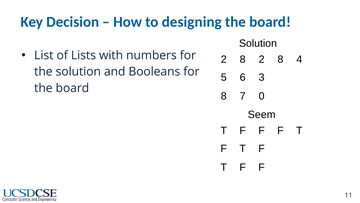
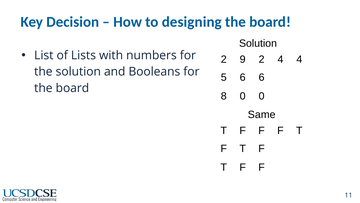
8 at (243, 59): 8 -> 9
8 at (280, 59): 8 -> 4
6 3: 3 -> 6
8 7: 7 -> 0
Seem: Seem -> Same
